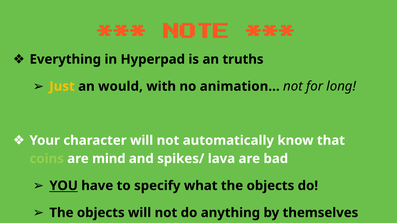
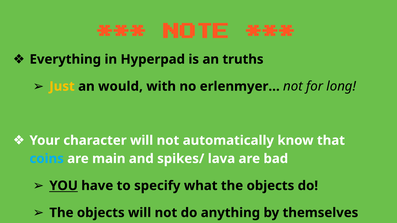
animation…: animation… -> erlenmyer…
coins colour: light green -> light blue
mind: mind -> main
